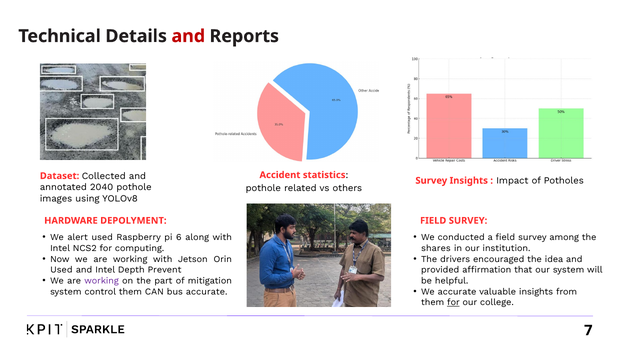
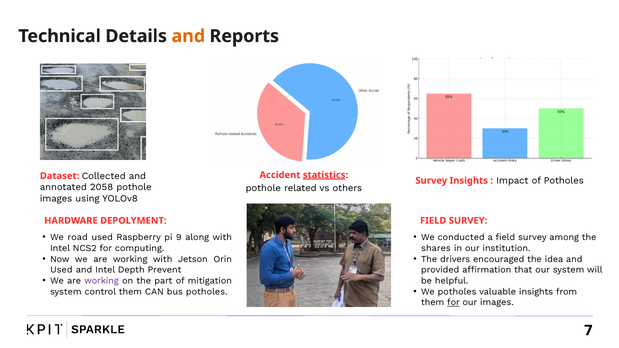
and at (188, 36) colour: red -> orange
statistics underline: none -> present
2040: 2040 -> 2058
alert: alert -> road
6: 6 -> 9
We accurate: accurate -> potholes
bus accurate: accurate -> potholes
our college: college -> images
